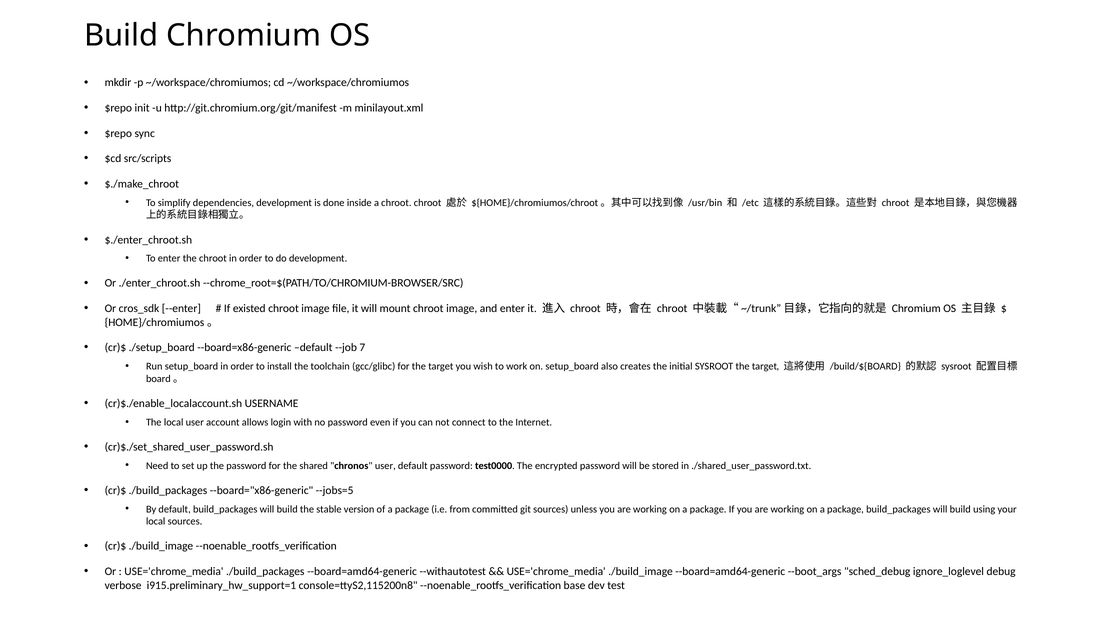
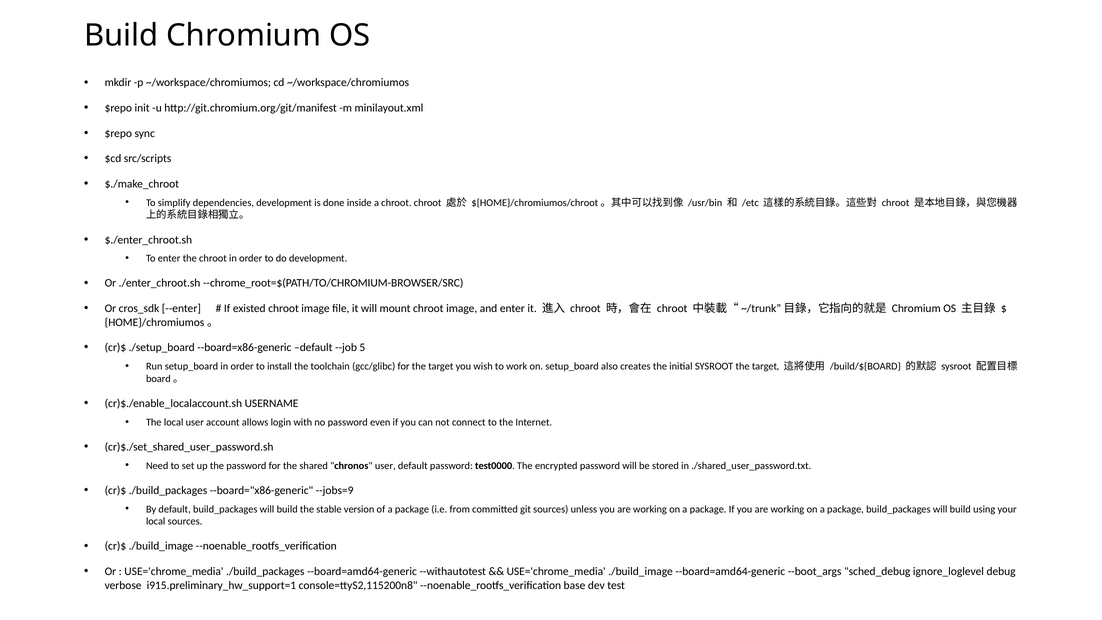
7: 7 -> 5
--jobs=5: --jobs=5 -> --jobs=9
